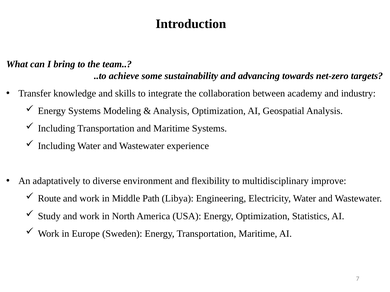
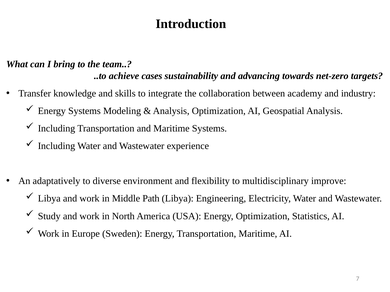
some: some -> cases
Route at (49, 199): Route -> Libya
